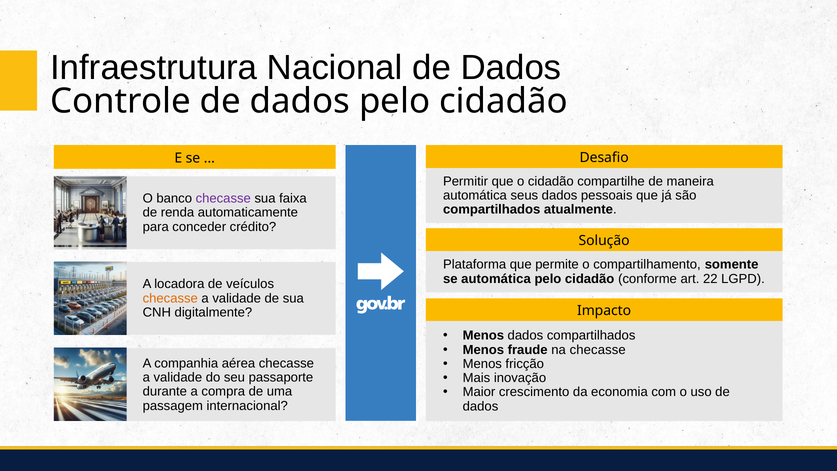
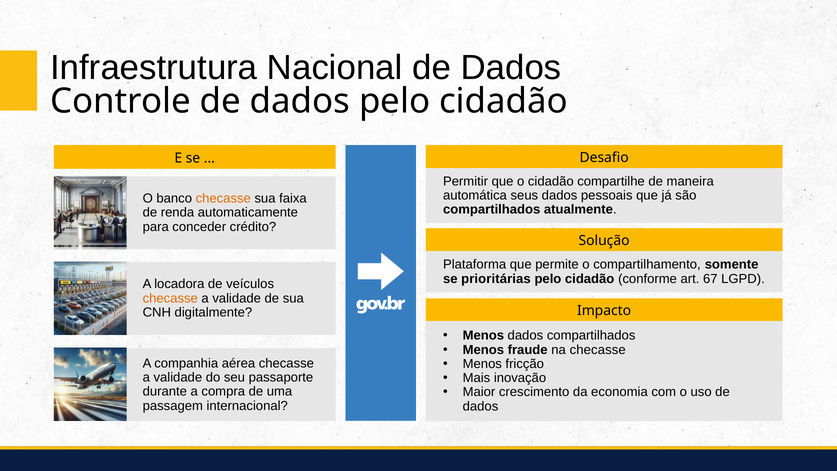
checasse at (223, 198) colour: purple -> orange
se automática: automática -> prioritárias
22: 22 -> 67
